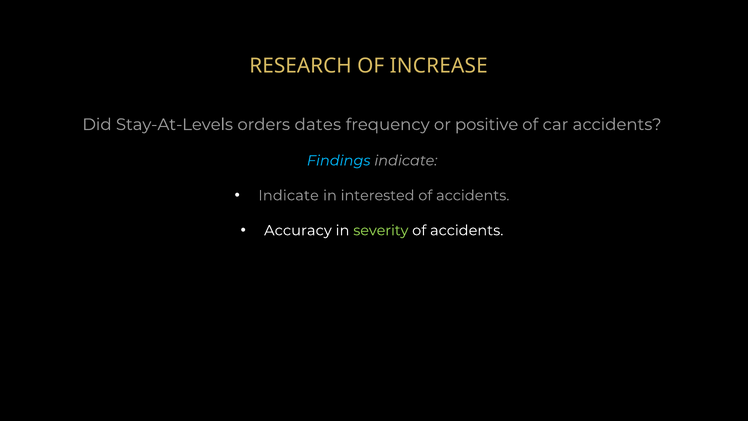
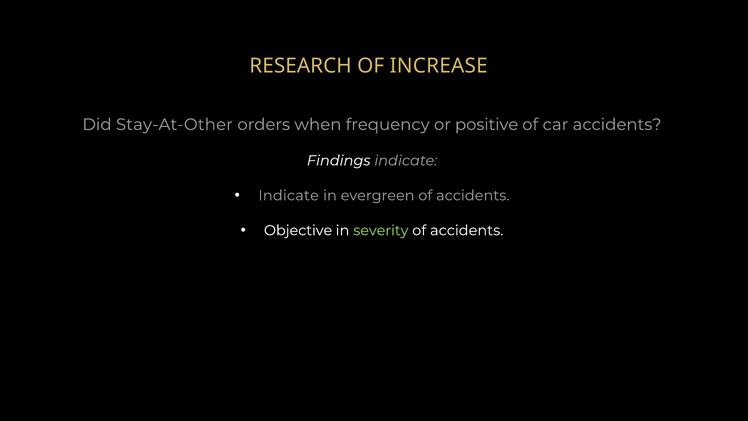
Stay-At-Levels: Stay-At-Levels -> Stay-At-Other
dates: dates -> when
Findings colour: light blue -> white
interested: interested -> evergreen
Accuracy: Accuracy -> Objective
